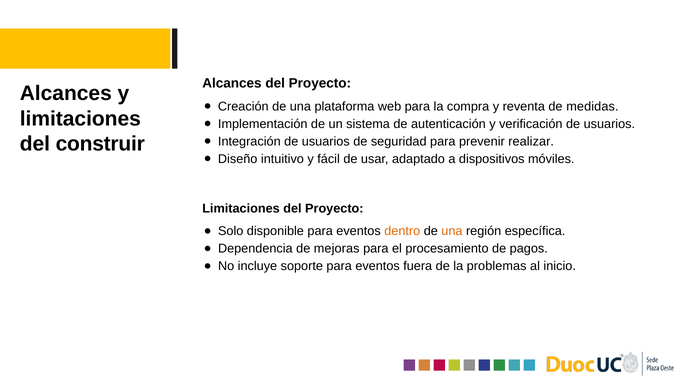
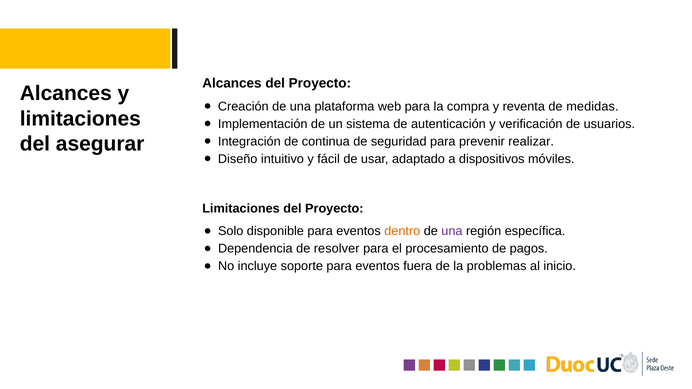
construir: construir -> asegurar
Integración de usuarios: usuarios -> continua
una at (452, 231) colour: orange -> purple
mejoras: mejoras -> resolver
